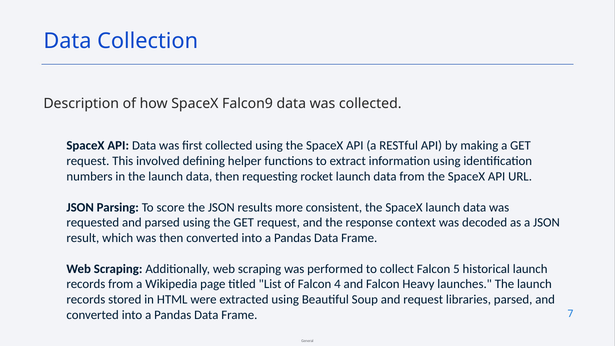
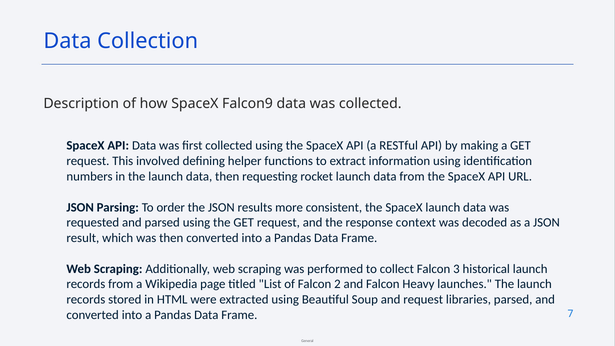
score: score -> order
5: 5 -> 3
4: 4 -> 2
